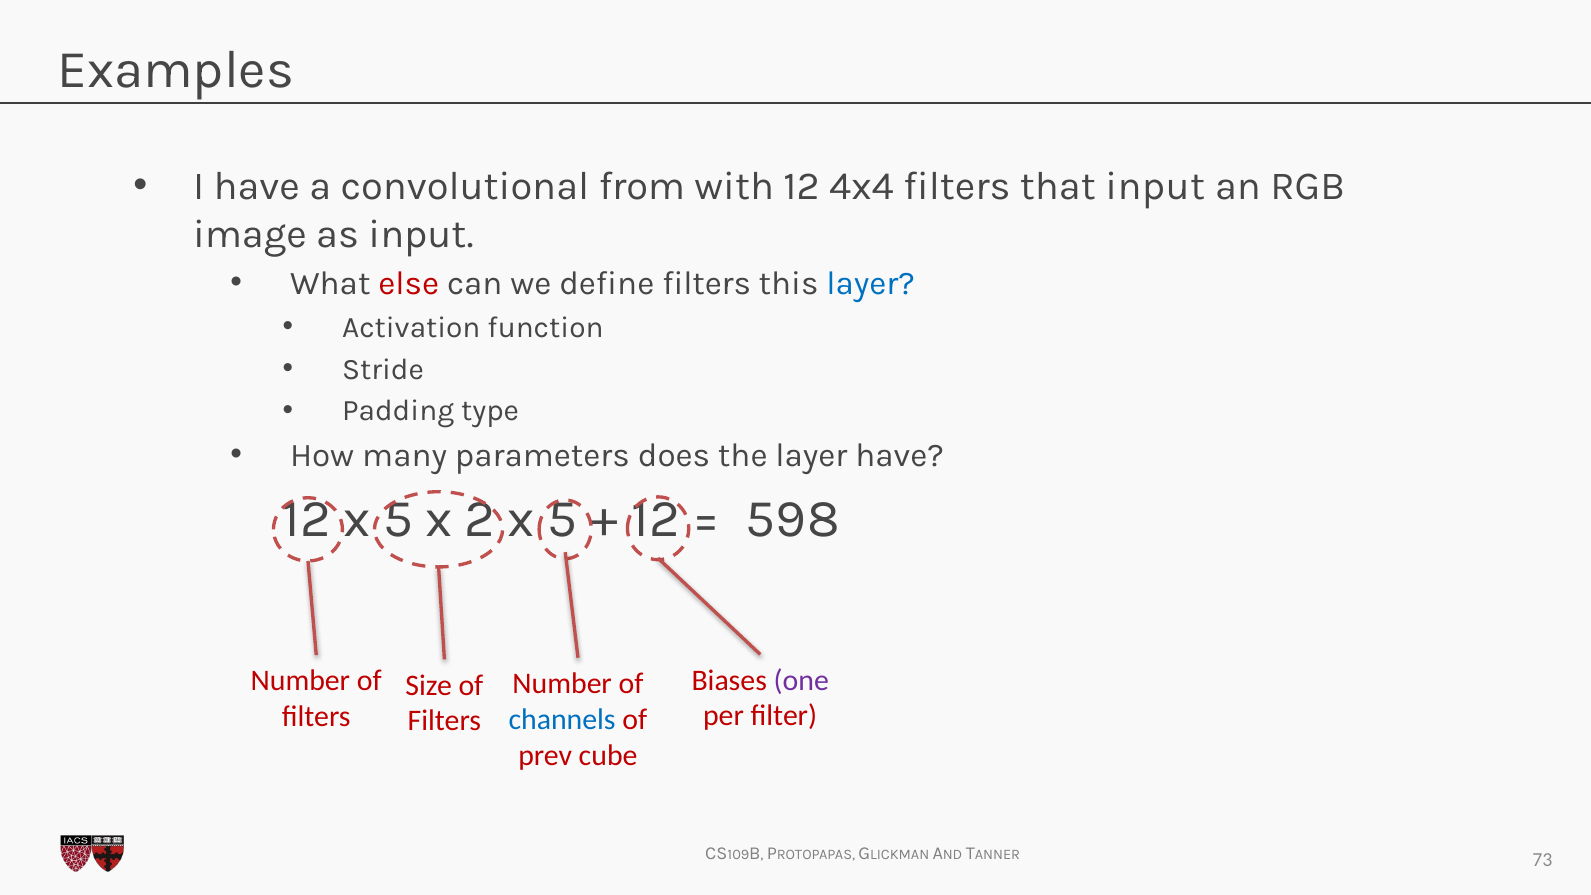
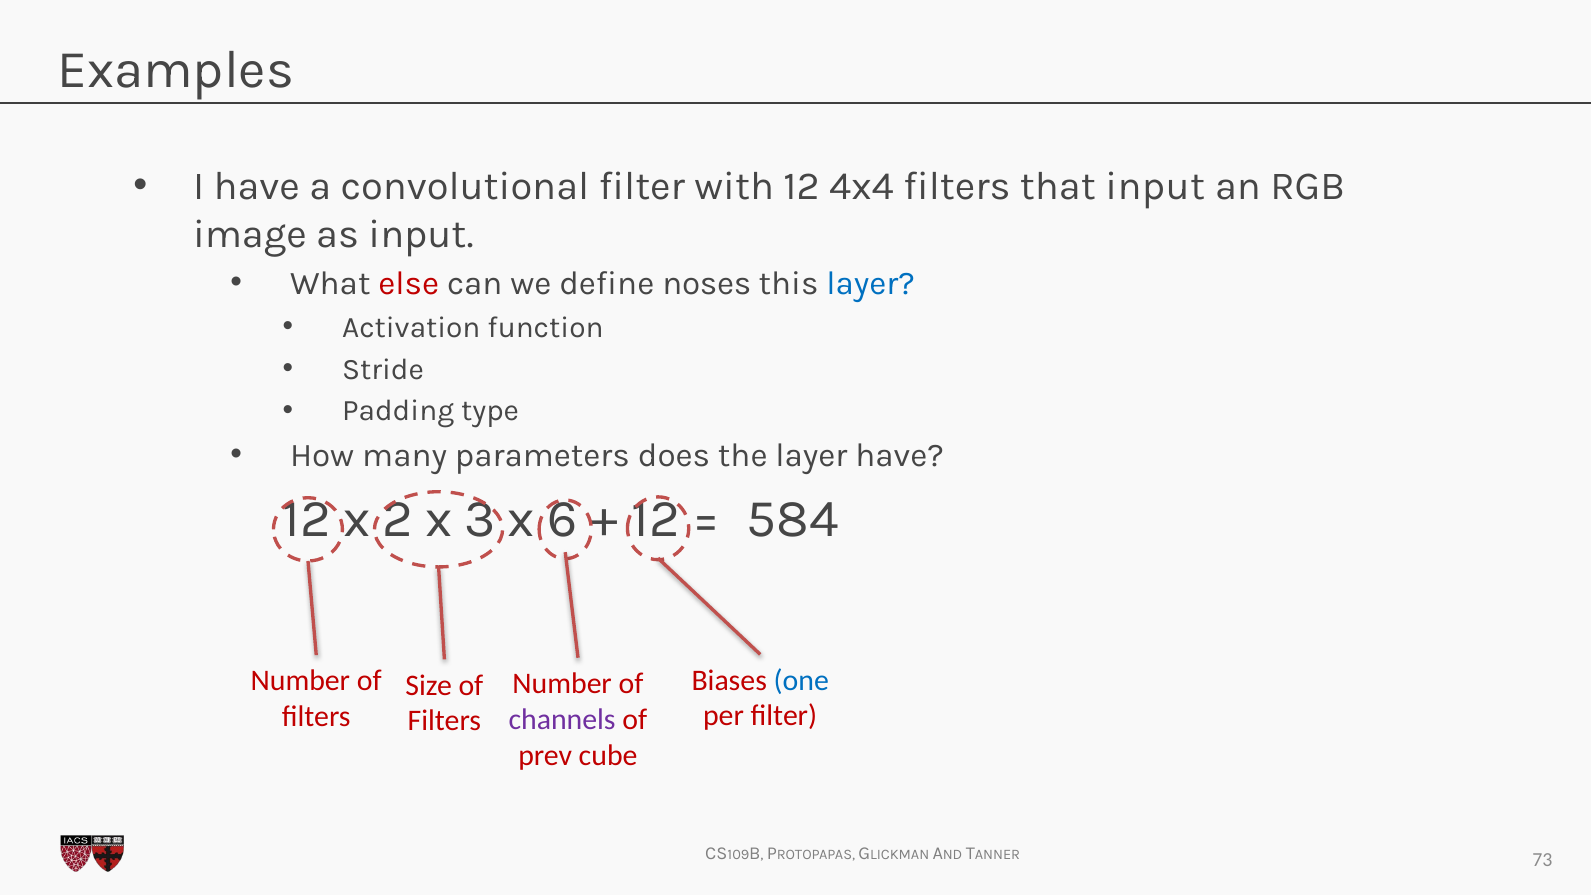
convolutional from: from -> filter
define filters: filters -> noses
12 x 5: 5 -> 2
2: 2 -> 3
5 at (562, 519): 5 -> 6
598: 598 -> 584
one colour: purple -> blue
channels colour: blue -> purple
